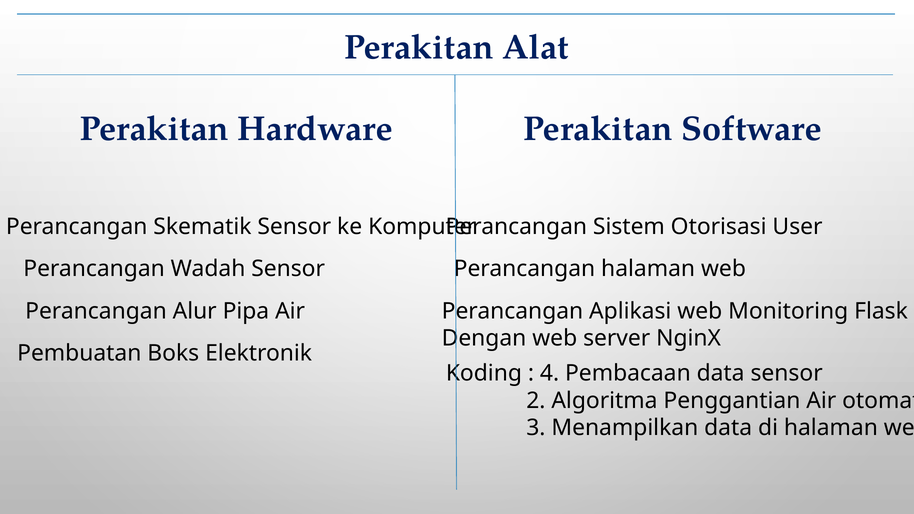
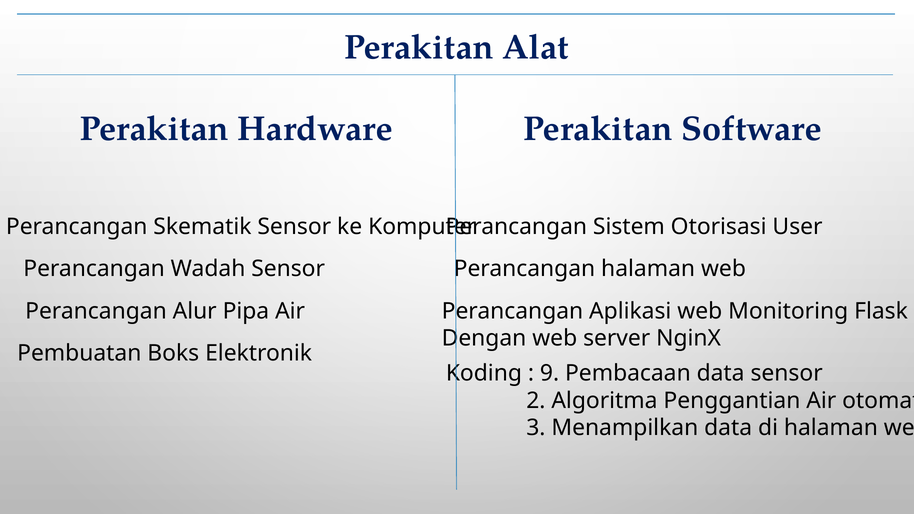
4: 4 -> 9
